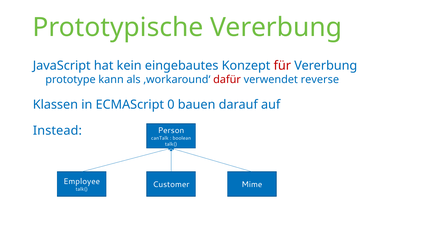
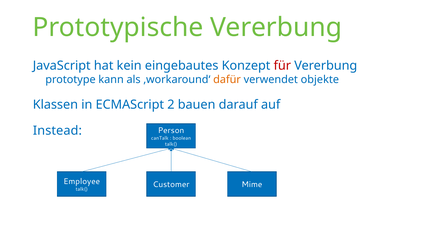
dafür colour: red -> orange
reverse: reverse -> objekte
0: 0 -> 2
